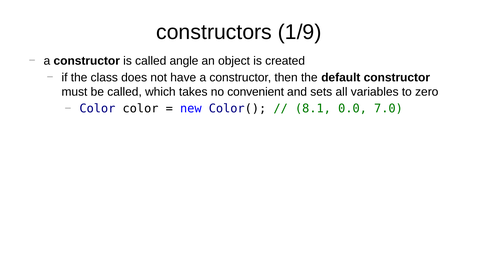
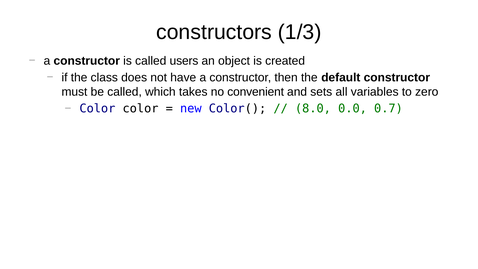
1/9: 1/9 -> 1/3
angle: angle -> users
8.1: 8.1 -> 8.0
7.0: 7.0 -> 0.7
